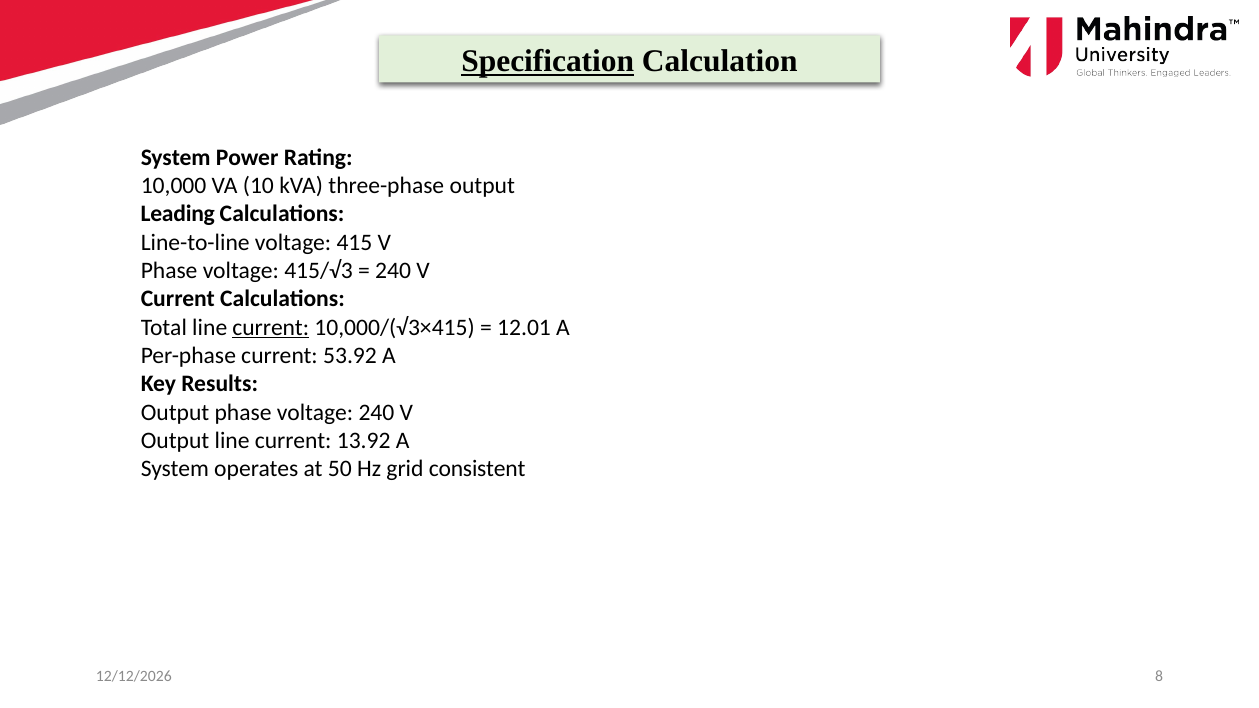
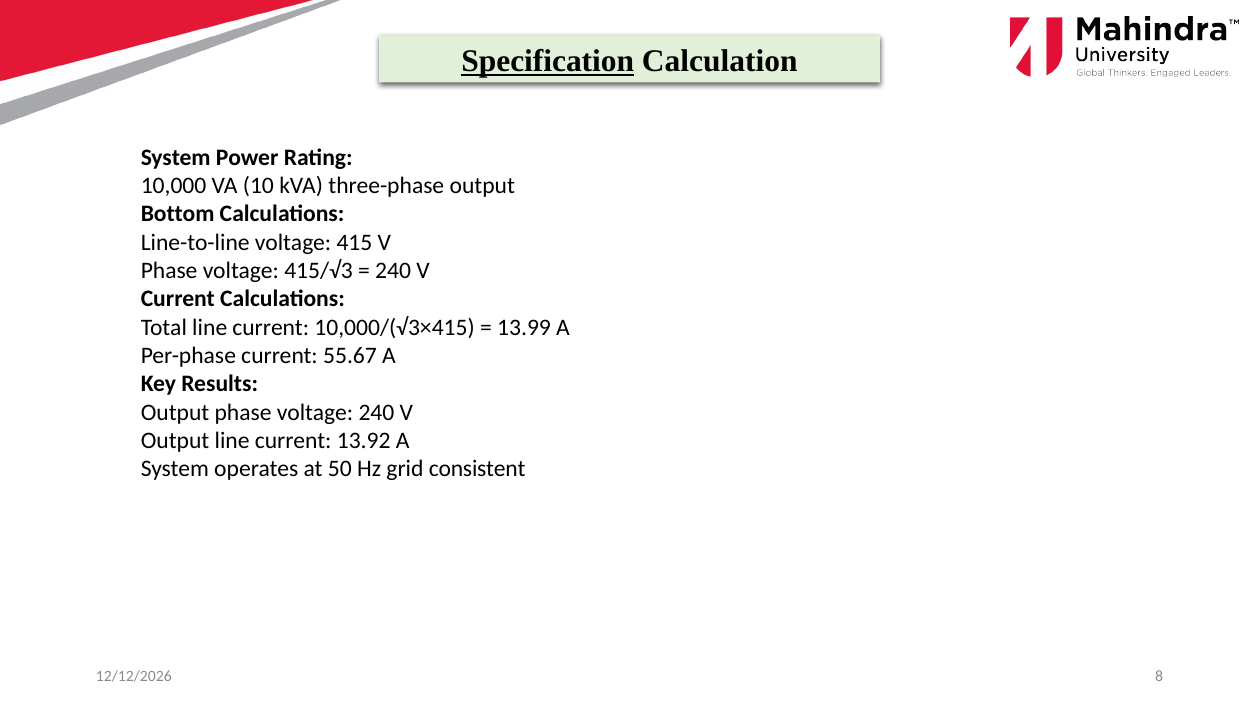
Leading: Leading -> Bottom
current at (271, 328) underline: present -> none
12.01: 12.01 -> 13.99
53.92: 53.92 -> 55.67
